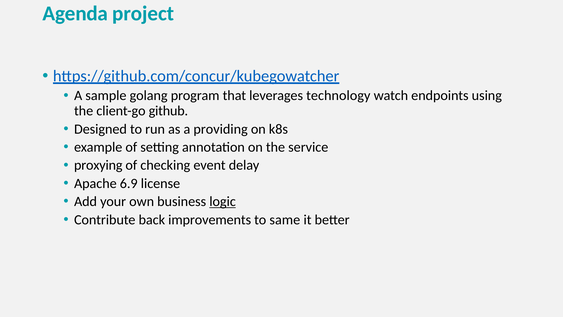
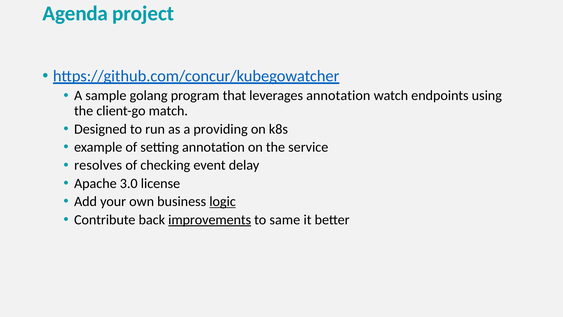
leverages technology: technology -> annotation
github: github -> match
proxying: proxying -> resolves
6.9: 6.9 -> 3.0
improvements underline: none -> present
